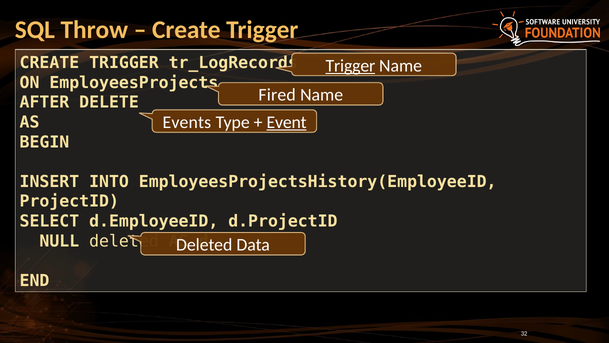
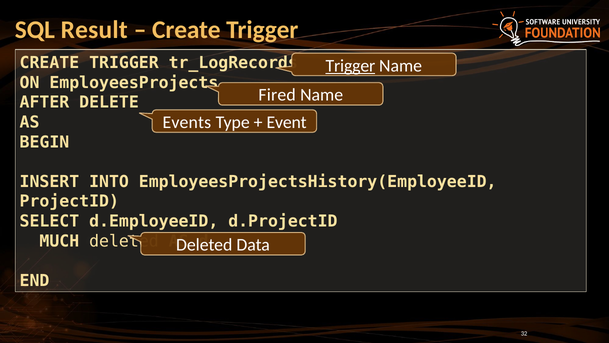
Throw: Throw -> Result
Event underline: present -> none
NULL: NULL -> MUCH
